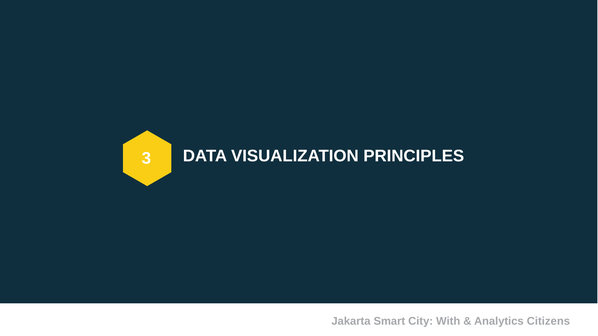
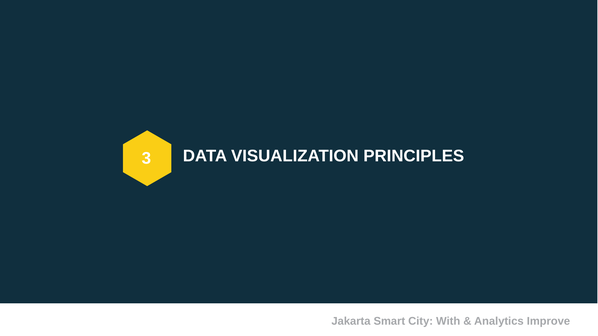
Citizens: Citizens -> Improve
